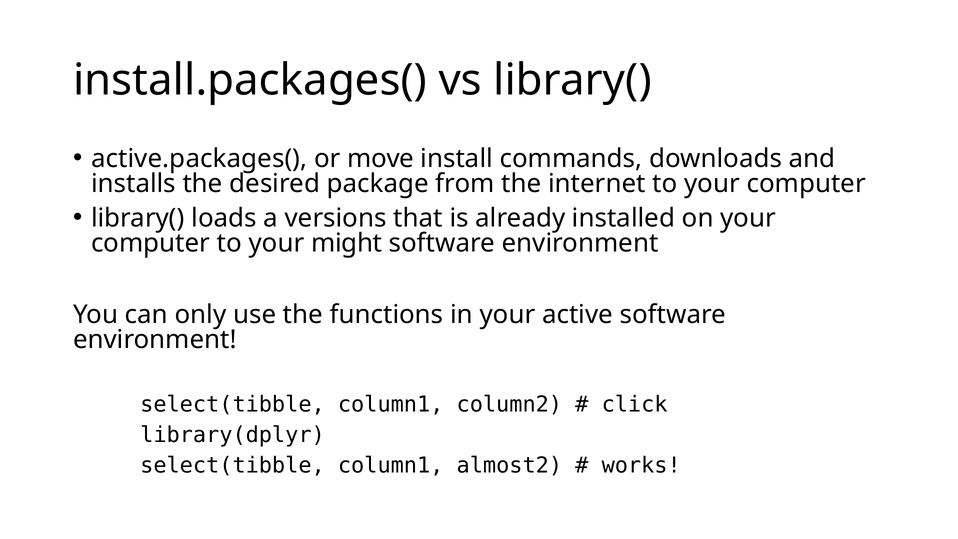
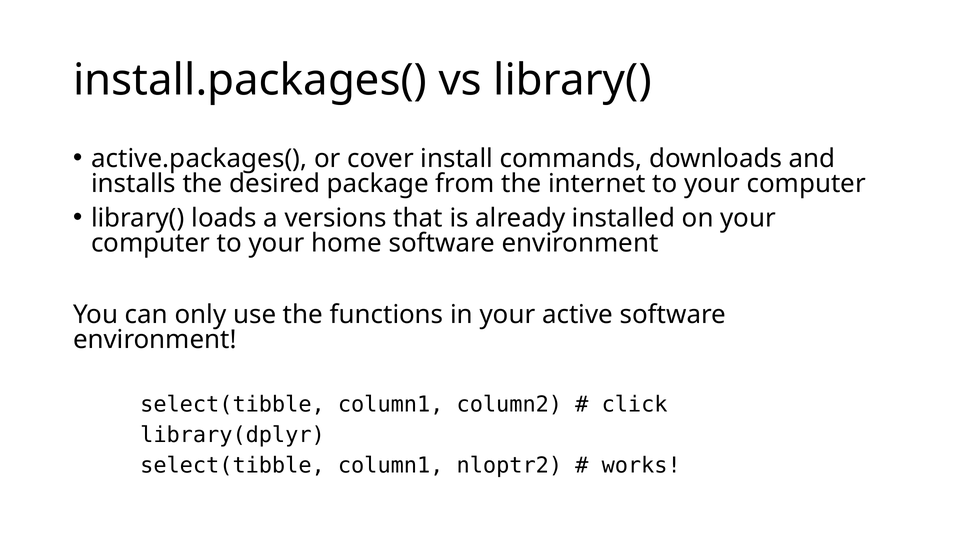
move: move -> cover
might: might -> home
almost2: almost2 -> nloptr2
